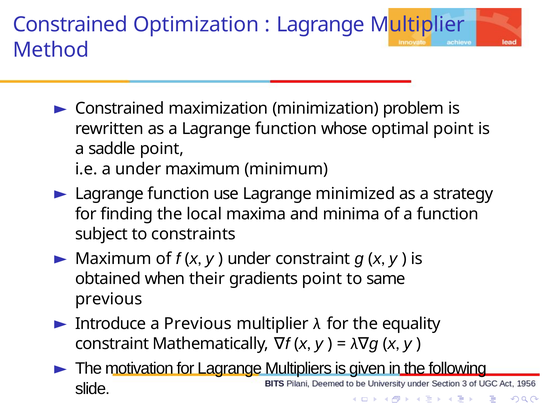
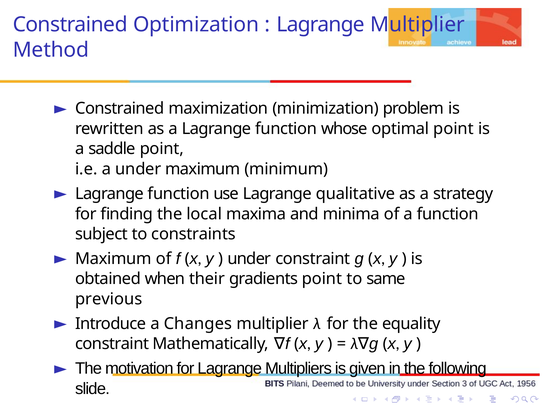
minimized: minimized -> qualitative
a Previous: Previous -> Changes
